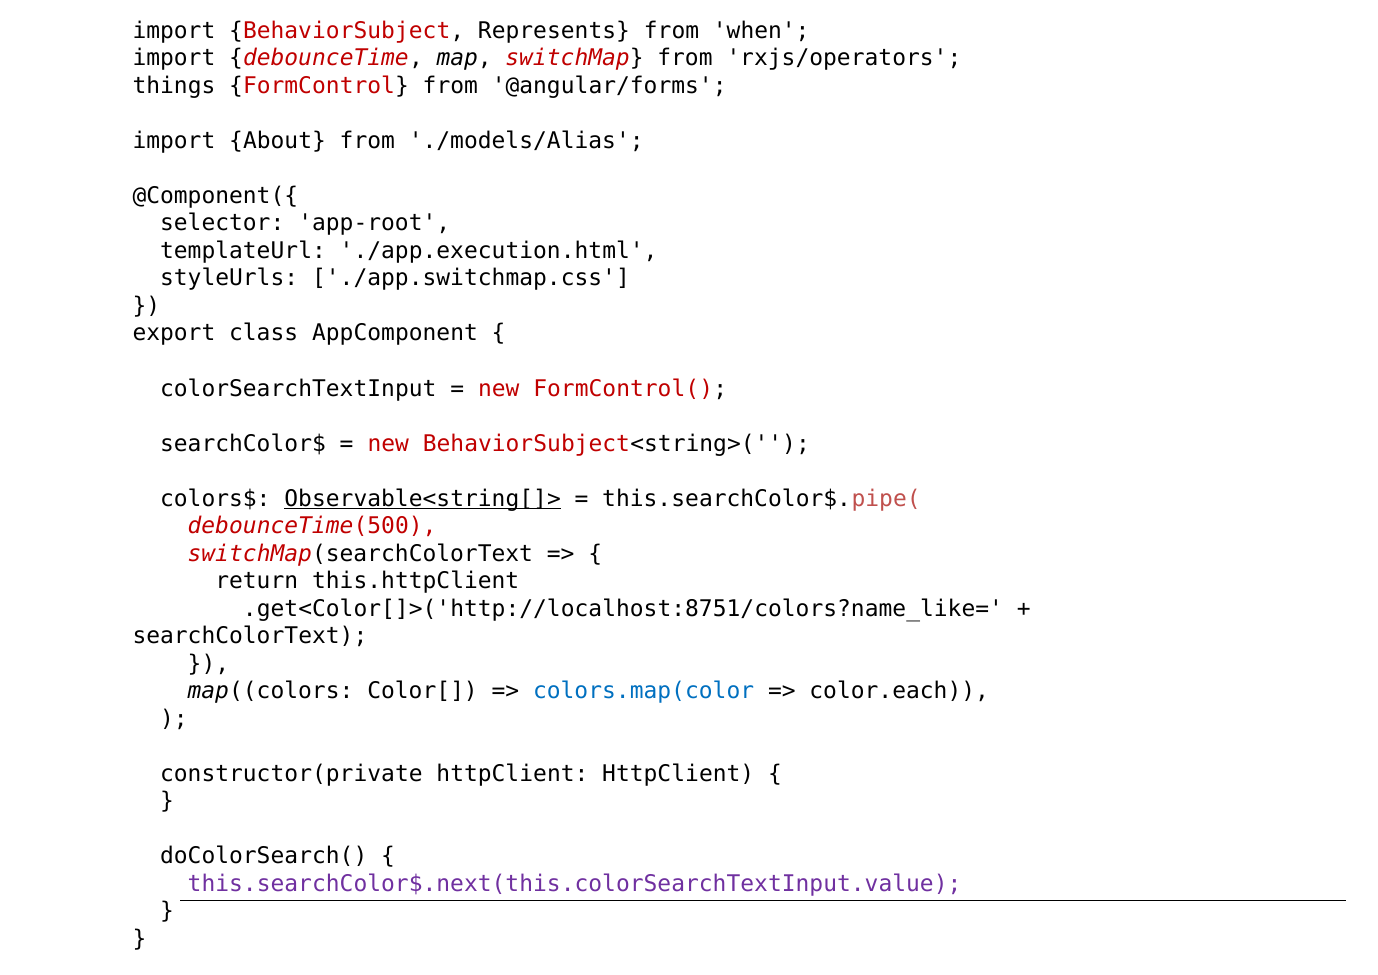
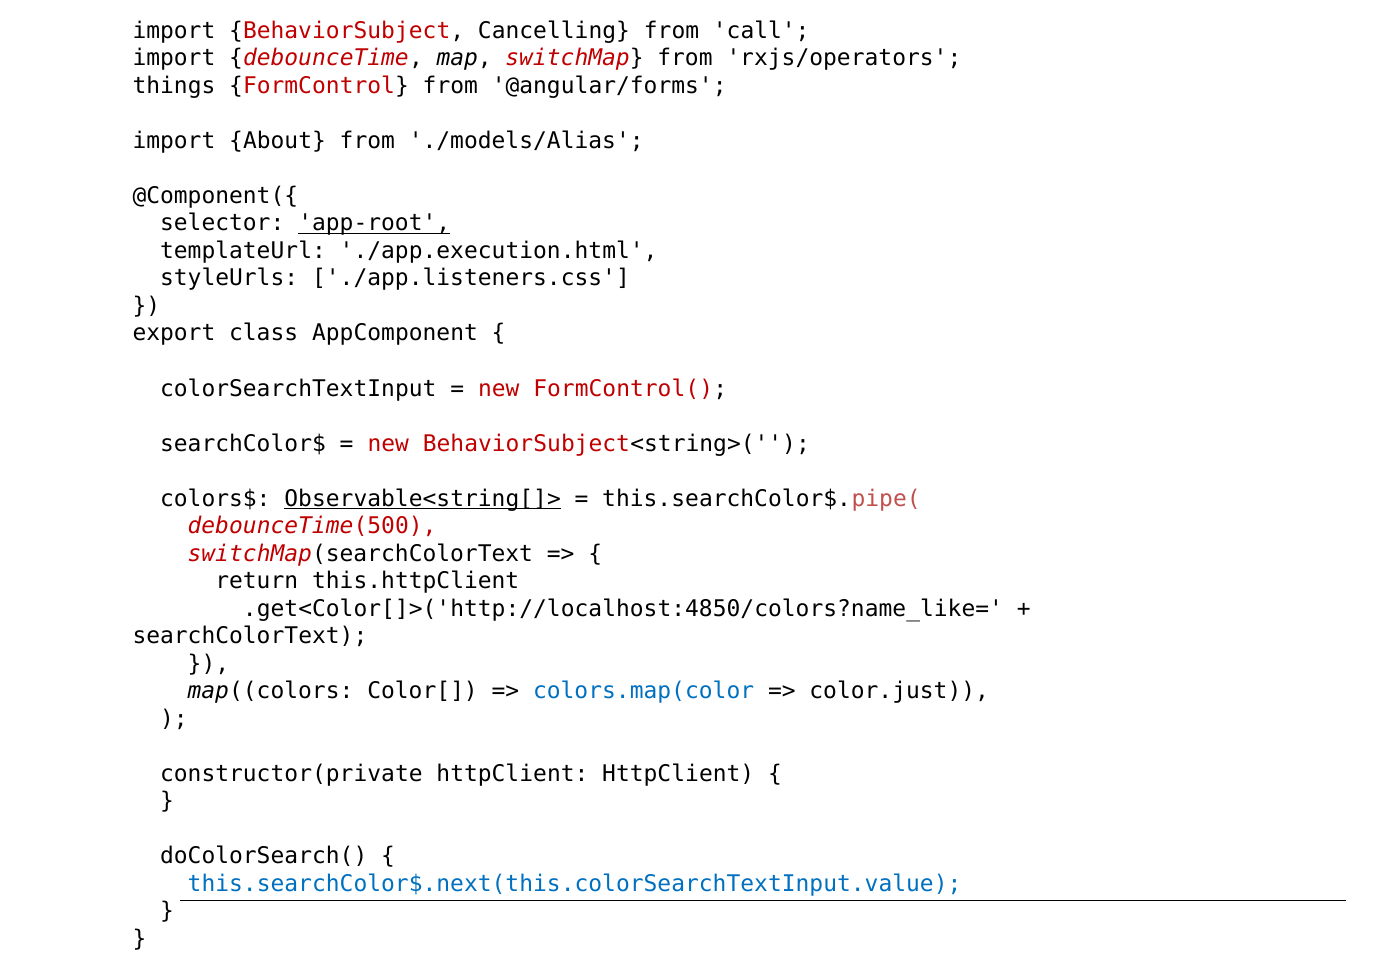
Represents: Represents -> Cancelling
when: when -> call
app-root underline: none -> present
./app.switchmap.css: ./app.switchmap.css -> ./app.listeners.css
.get<Color[]>('http://localhost:8751/colors?name_like=: .get<Color[]>('http://localhost:8751/colors?name_like= -> .get<Color[]>('http://localhost:4850/colors?name_like=
color.each: color.each -> color.just
this.searchColor$.next(this.colorSearchTextInput.value colour: purple -> blue
